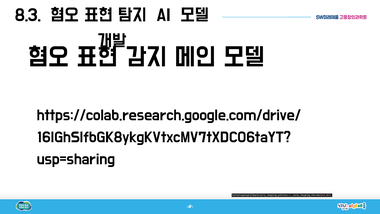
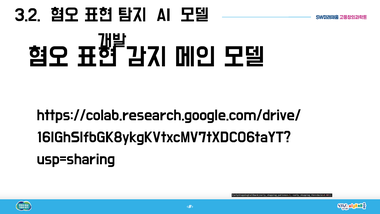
8.3: 8.3 -> 3.2
